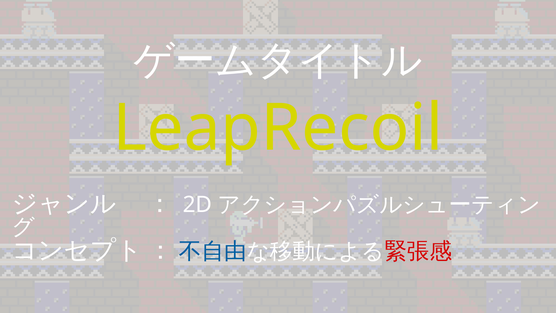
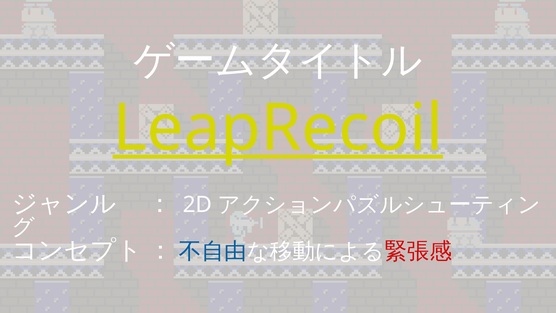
LeapRecoil underline: none -> present
